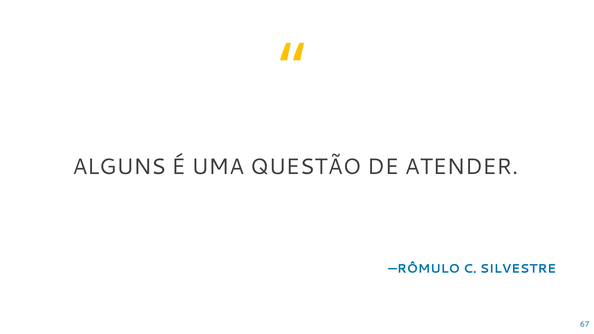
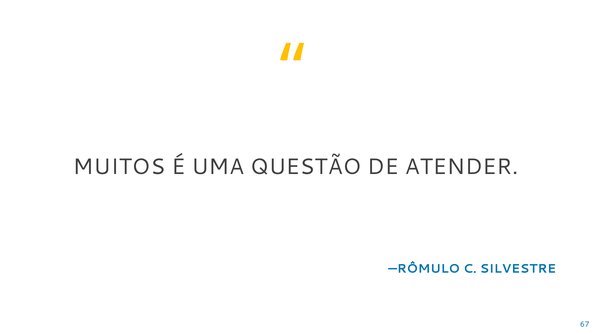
ALGUNS: ALGUNS -> MUITOS
